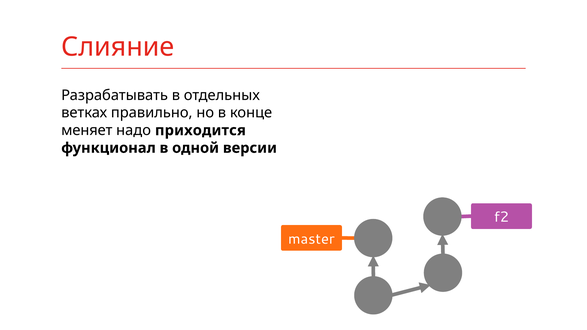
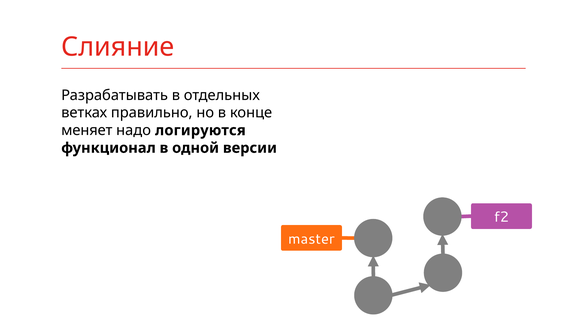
приходится: приходится -> логируются
